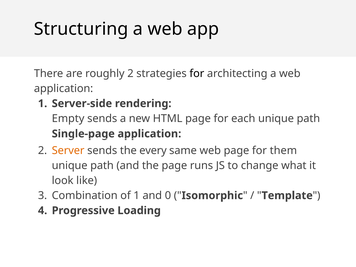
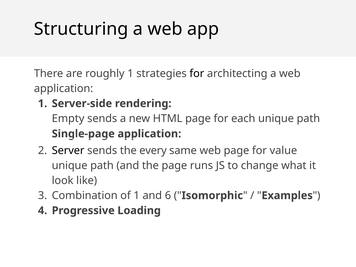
roughly 2: 2 -> 1
Server colour: orange -> black
them: them -> value
0: 0 -> 6
Template: Template -> Examples
